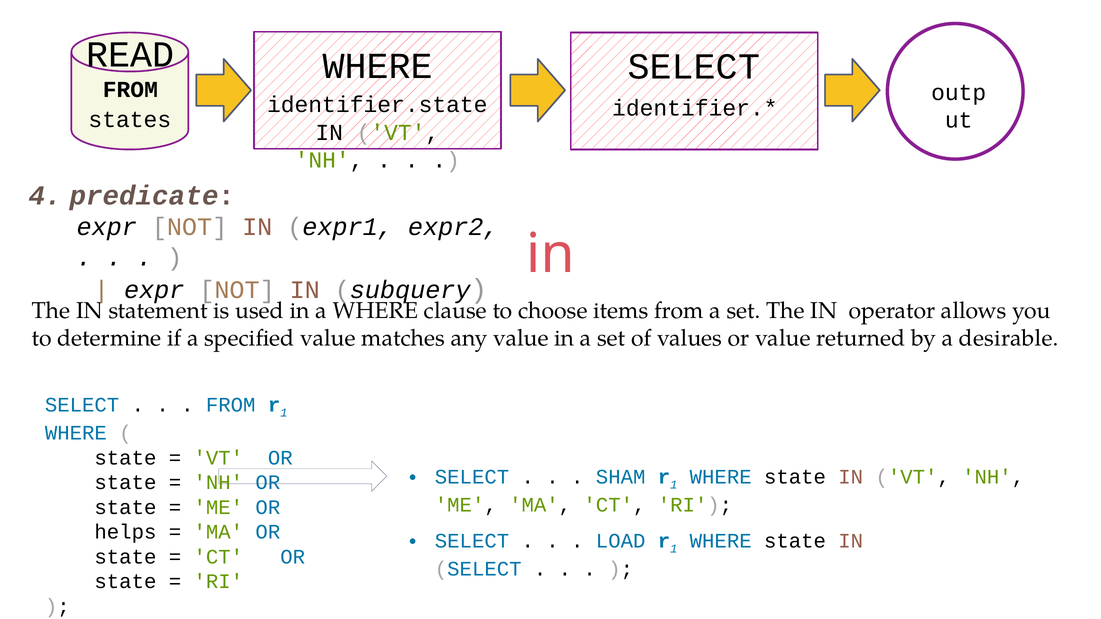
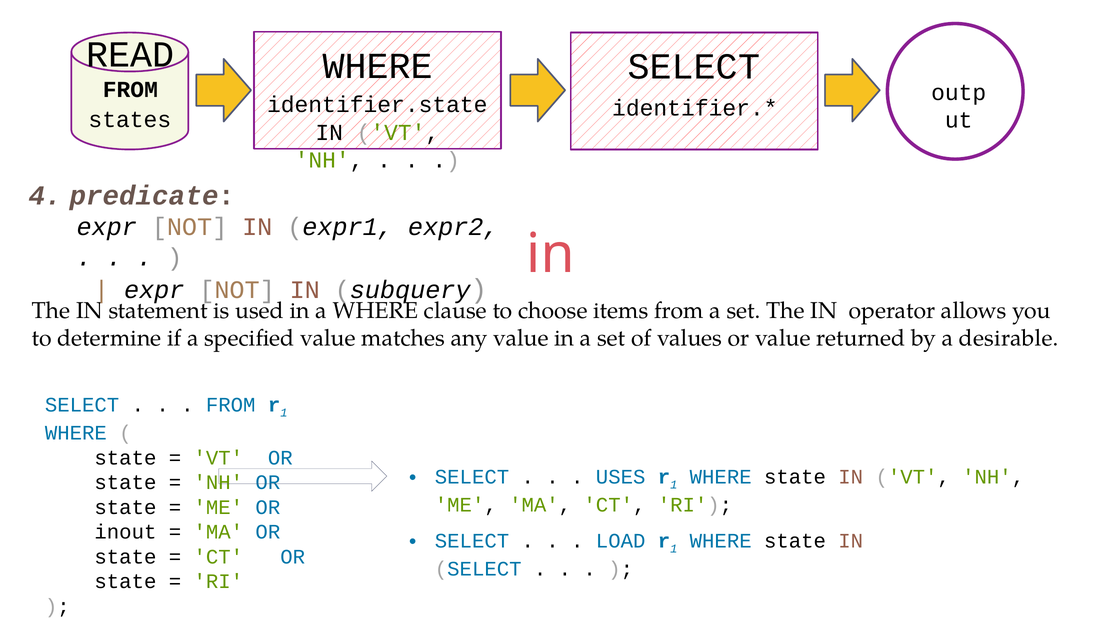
SHAM: SHAM -> USES
helps: helps -> inout
